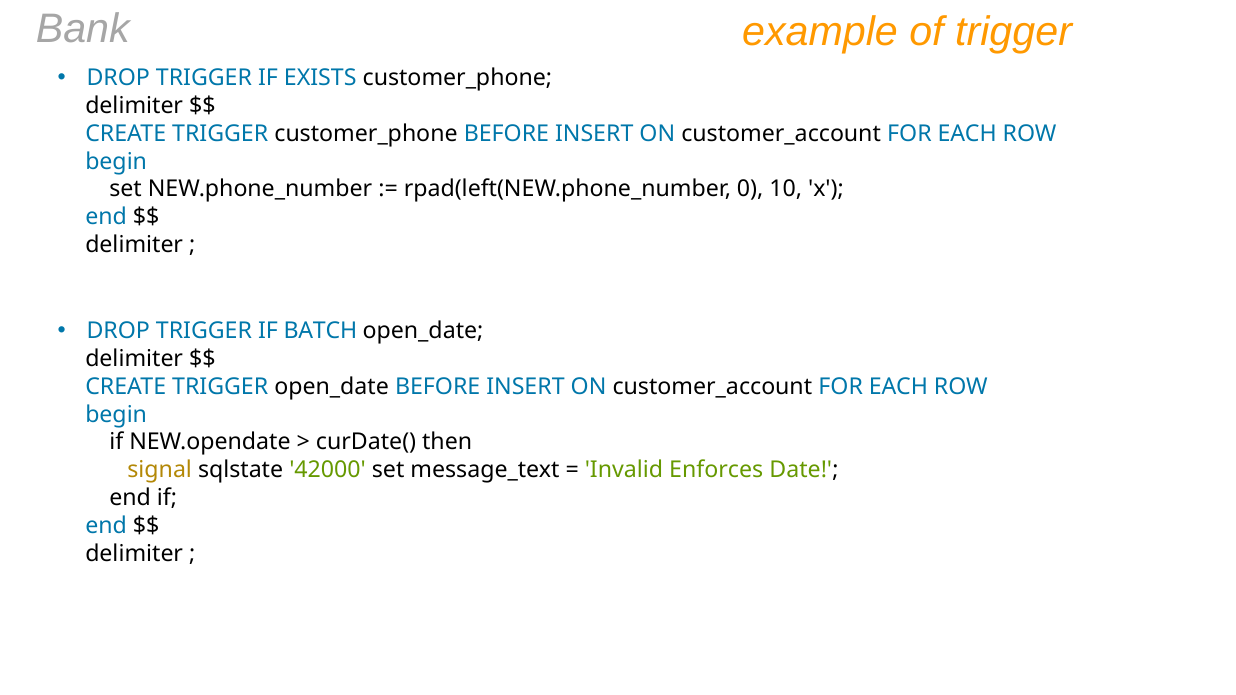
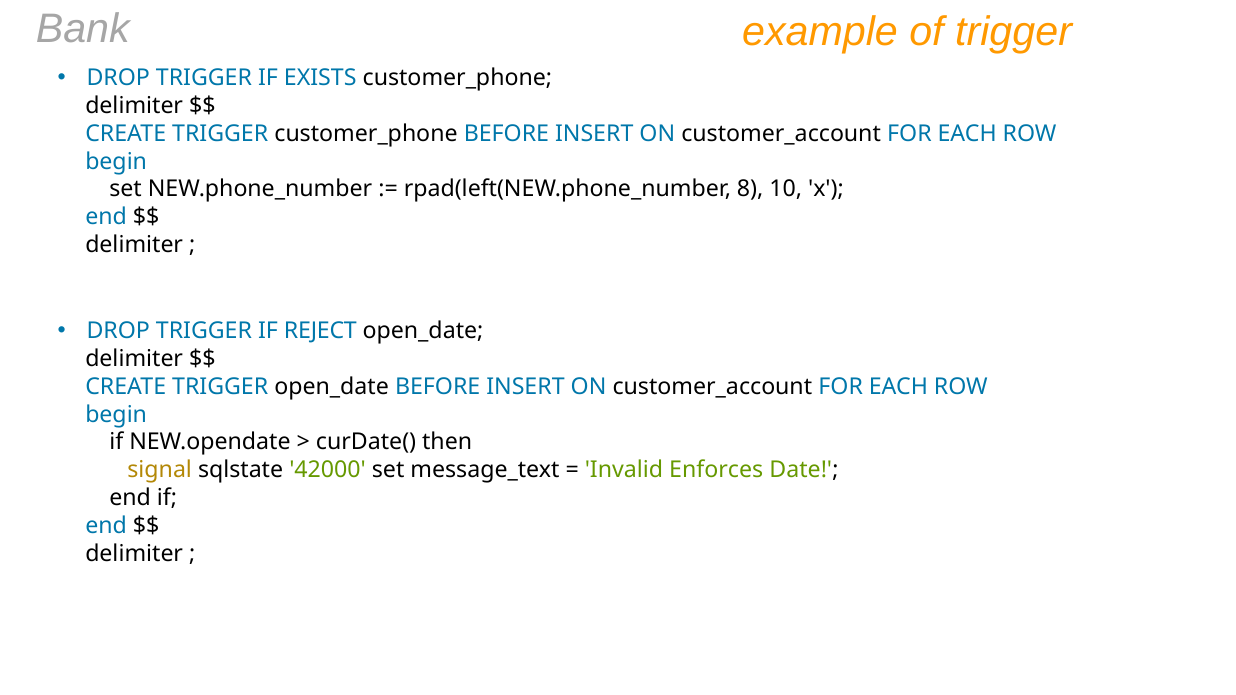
0: 0 -> 8
BATCH: BATCH -> REJECT
